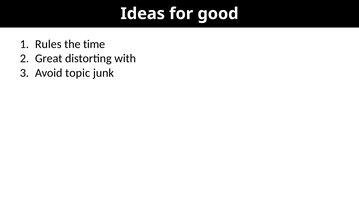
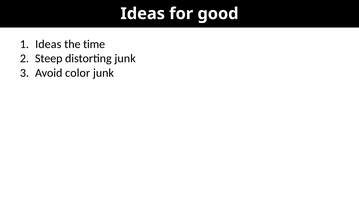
Rules at (48, 44): Rules -> Ideas
Great: Great -> Steep
distorting with: with -> junk
topic: topic -> color
